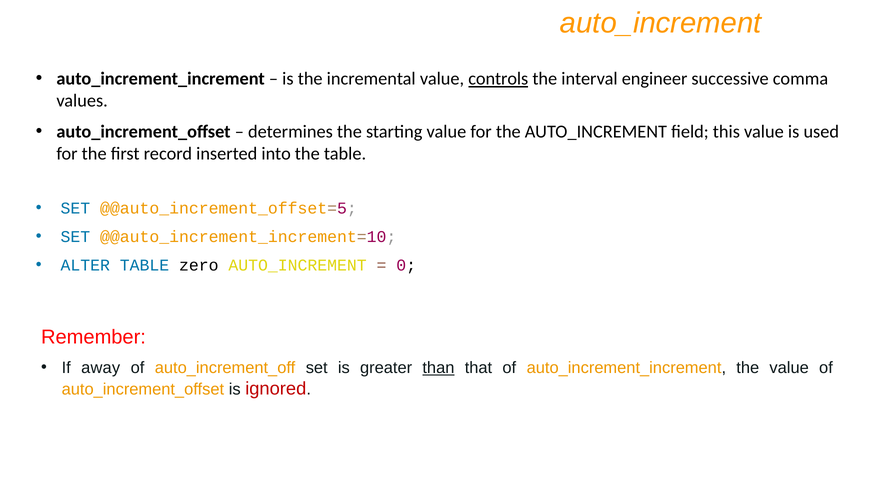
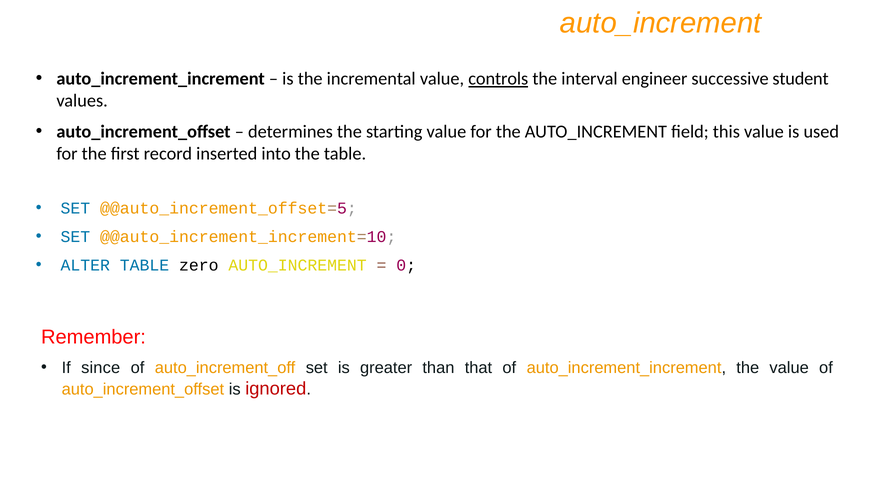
comma: comma -> student
away: away -> since
than underline: present -> none
